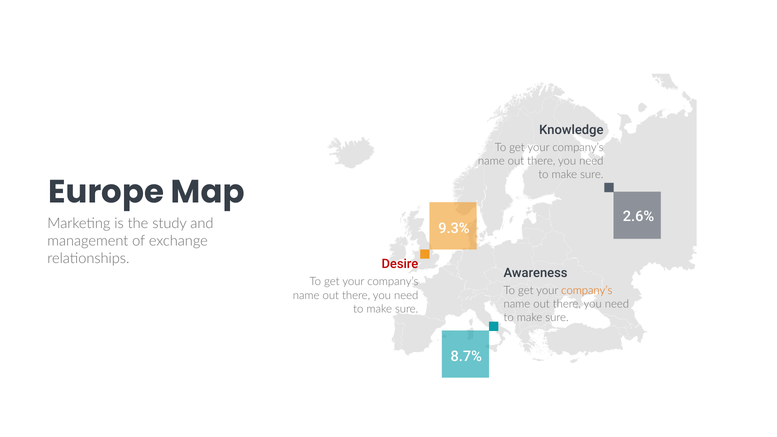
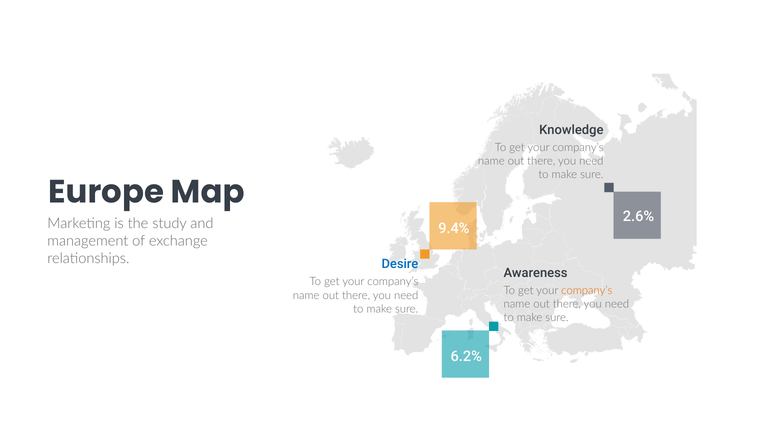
9.3%: 9.3% -> 9.4%
Desire colour: red -> blue
8.7%: 8.7% -> 6.2%
